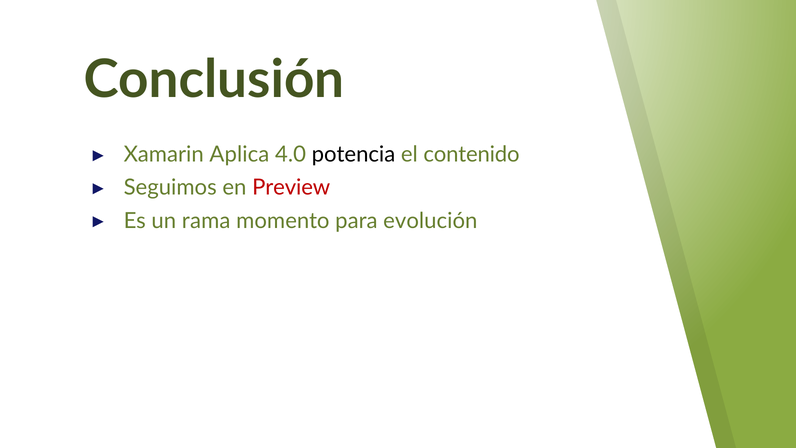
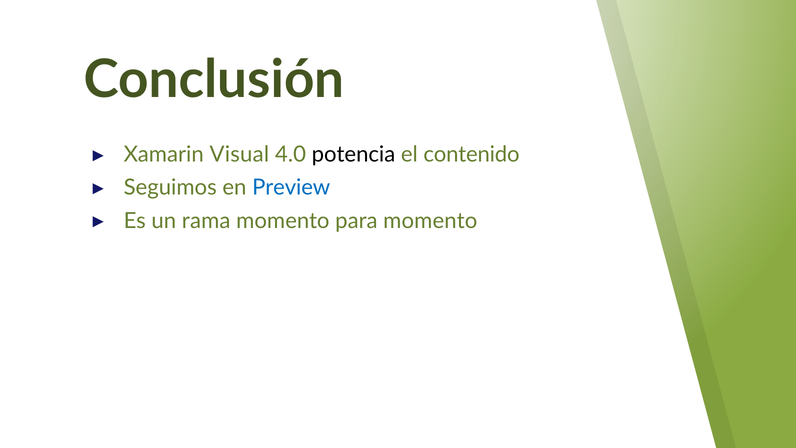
Aplica: Aplica -> Visual
Preview colour: red -> blue
para evolución: evolución -> momento
